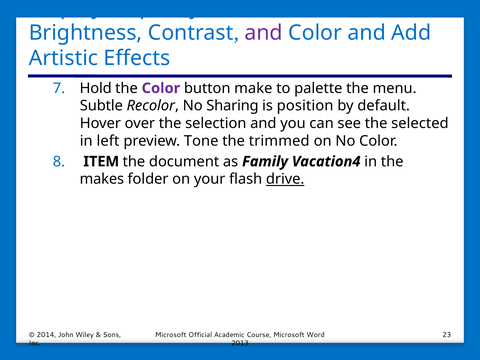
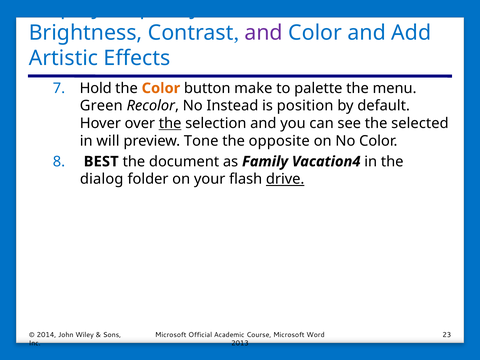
Color at (161, 88) colour: purple -> orange
Subtle: Subtle -> Green
Sharing: Sharing -> Instead
the at (170, 123) underline: none -> present
left: left -> will
trimmed: trimmed -> opposite
ITEM: ITEM -> BEST
makes: makes -> dialog
